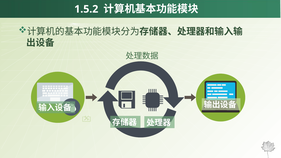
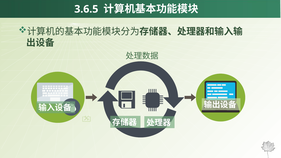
1.5.2: 1.5.2 -> 3.6.5
